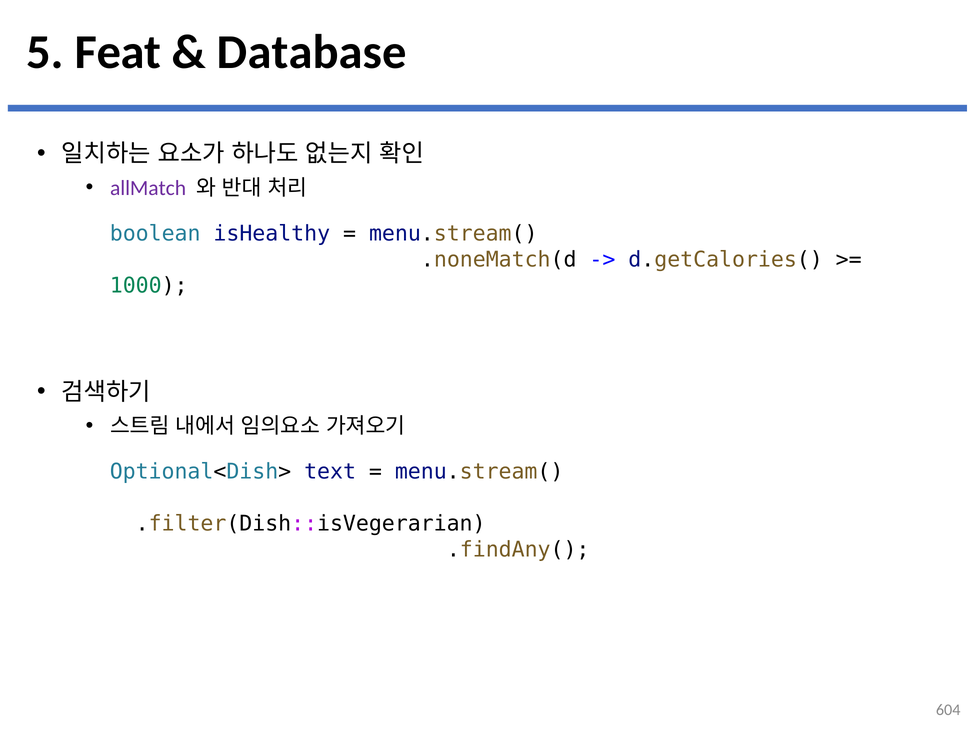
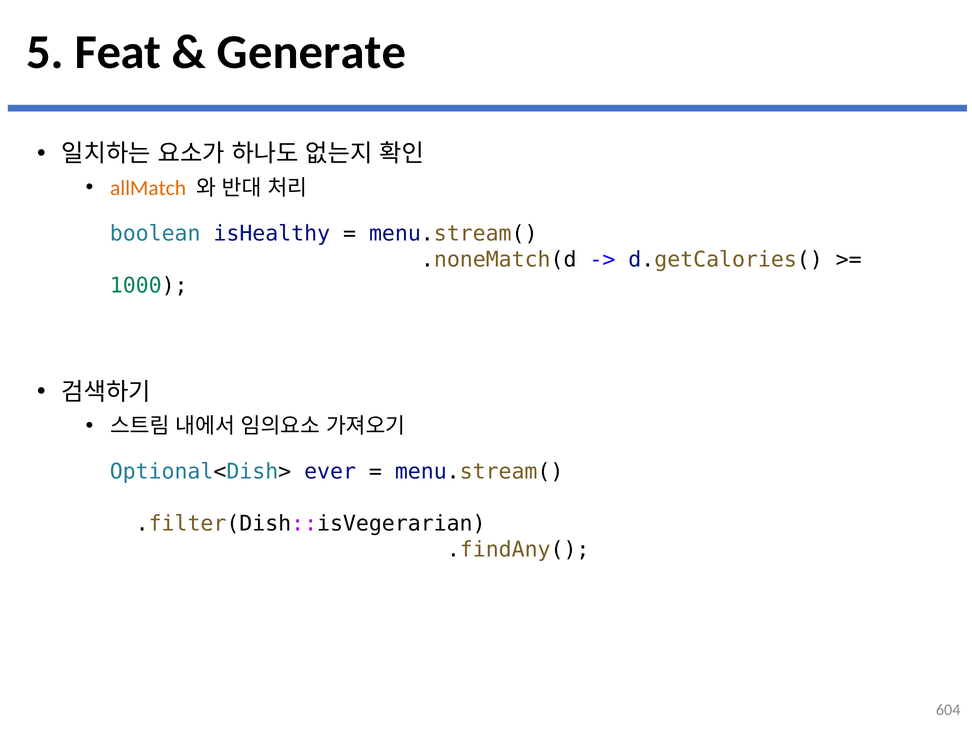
Database: Database -> Generate
allMatch colour: purple -> orange
text: text -> ever
